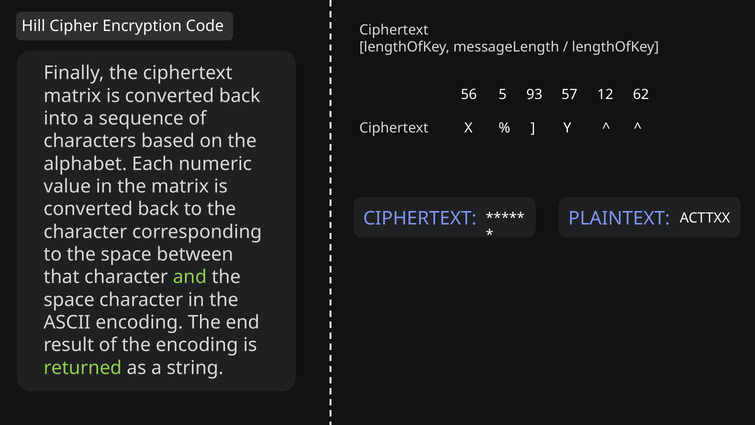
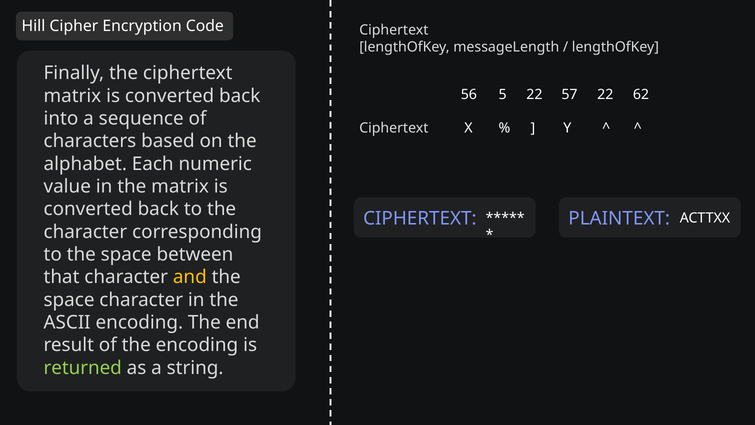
5 93: 93 -> 22
57 12: 12 -> 22
and colour: light green -> yellow
